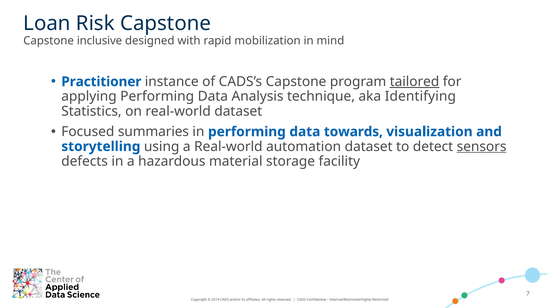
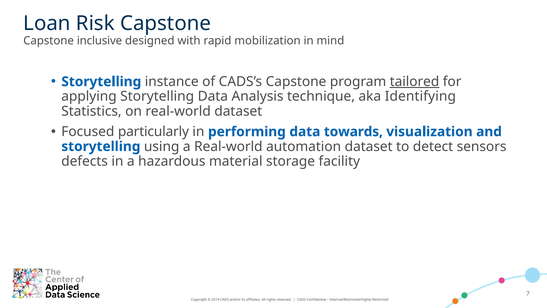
Practitioner at (101, 82): Practitioner -> Storytelling
applying Performing: Performing -> Storytelling
summaries: summaries -> particularly
sensors underline: present -> none
